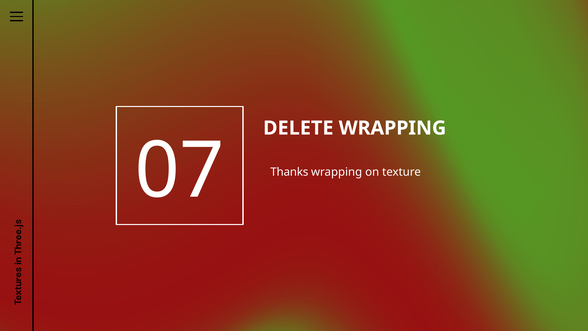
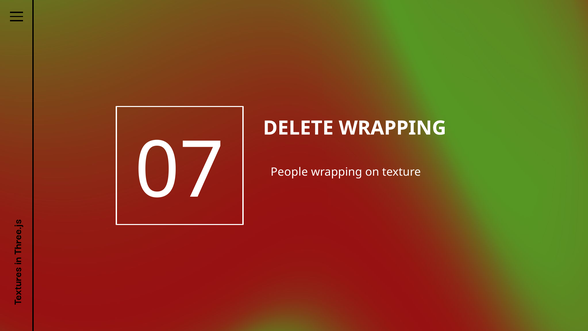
Thanks: Thanks -> People
